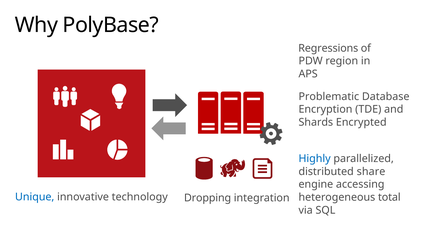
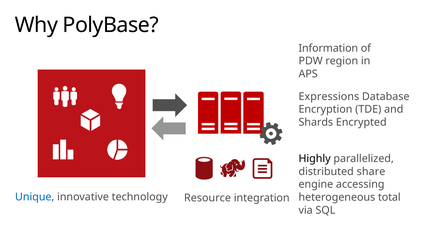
Regressions: Regressions -> Information
Problematic: Problematic -> Expressions
Highly colour: blue -> black
Dropping: Dropping -> Resource
